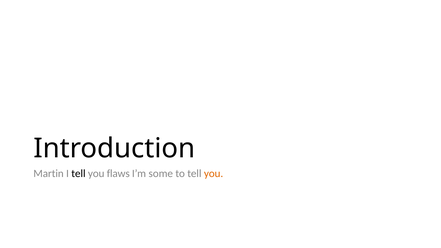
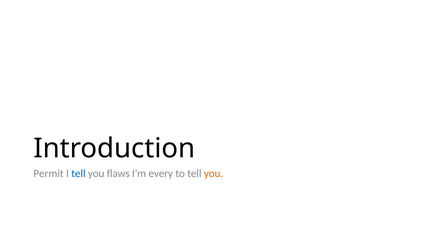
Martin: Martin -> Permit
tell at (78, 174) colour: black -> blue
some: some -> every
